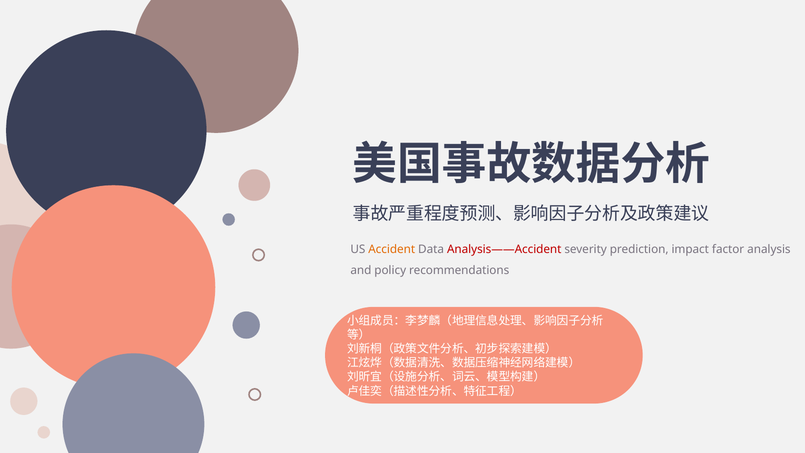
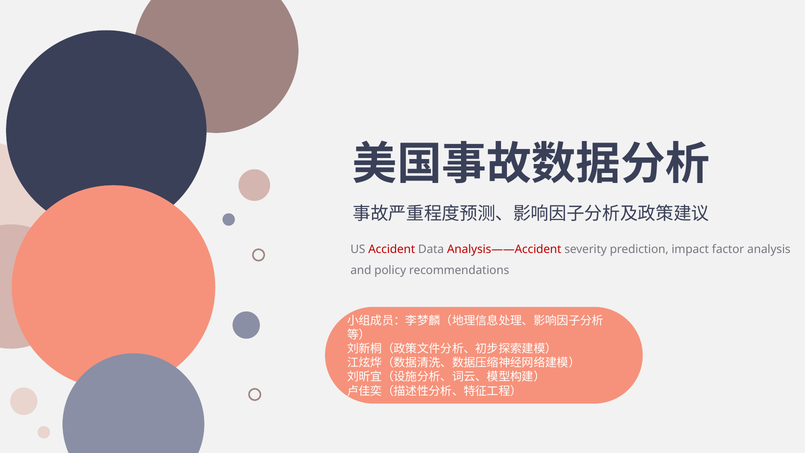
Accident colour: orange -> red
